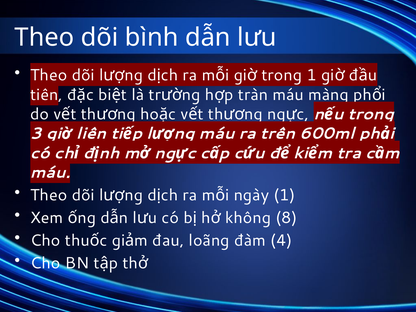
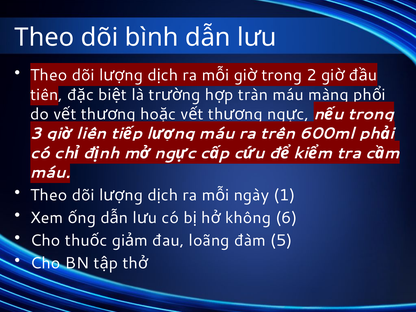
trong 1: 1 -> 2
8: 8 -> 6
4: 4 -> 5
